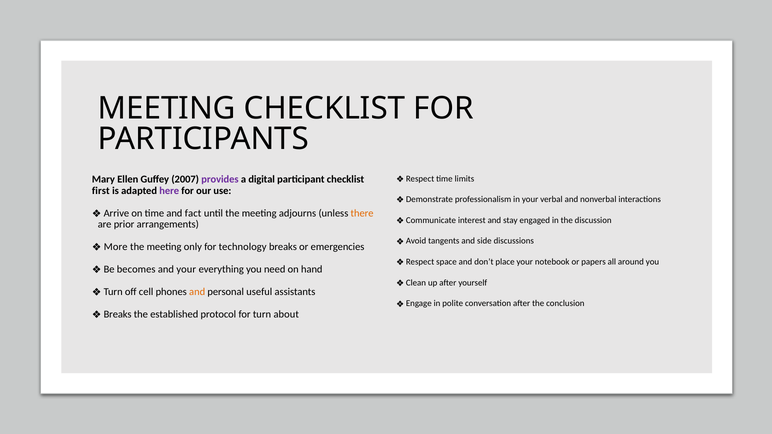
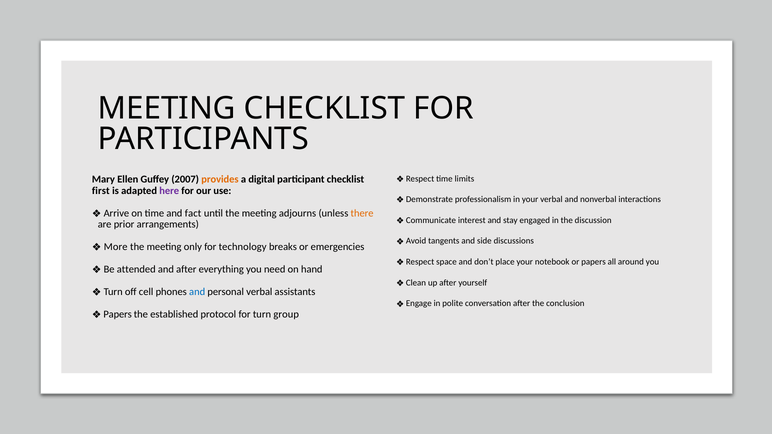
provides colour: purple -> orange
becomes: becomes -> attended
and your: your -> after
and at (197, 292) colour: orange -> blue
personal useful: useful -> verbal
Breaks at (118, 314): Breaks -> Papers
about: about -> group
